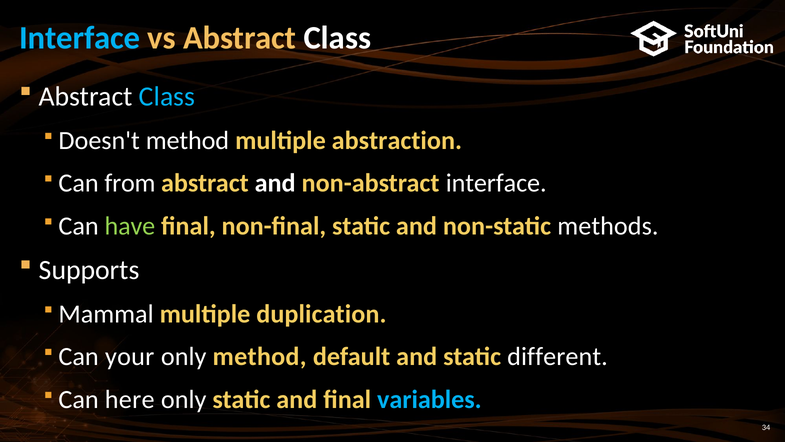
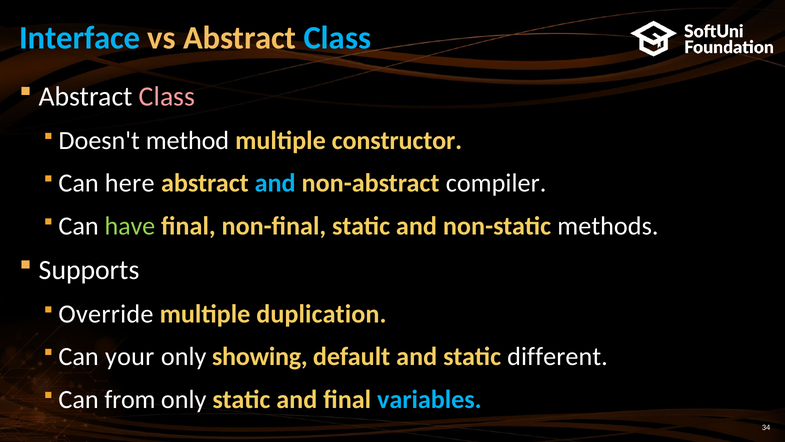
Class at (337, 38) colour: white -> light blue
Class at (167, 97) colour: light blue -> pink
abstraction: abstraction -> constructor
from: from -> here
and at (275, 183) colour: white -> light blue
non-abstract interface: interface -> compiler
Mammal: Mammal -> Override
only method: method -> showing
here: here -> from
